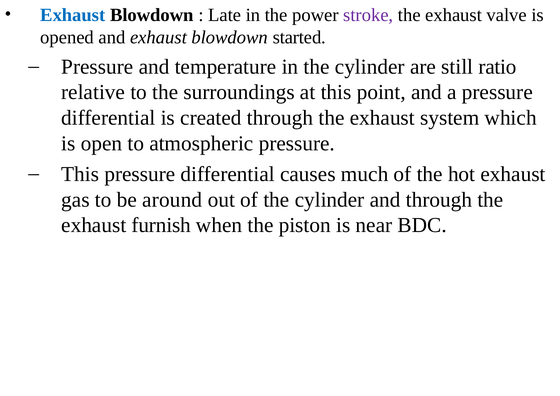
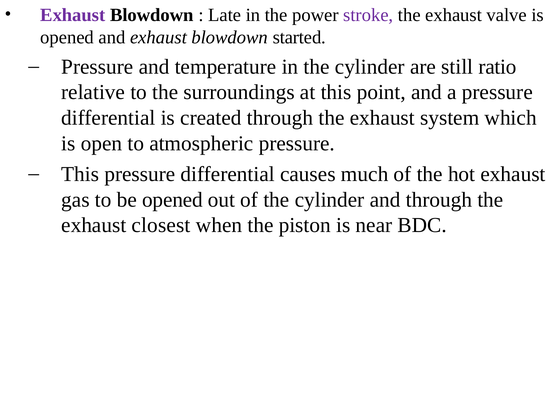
Exhaust at (73, 15) colour: blue -> purple
be around: around -> opened
furnish: furnish -> closest
